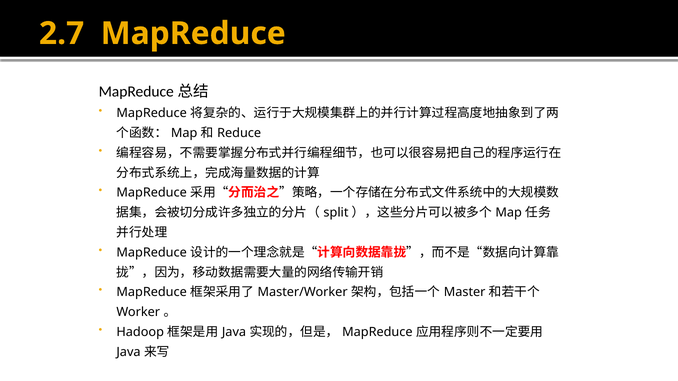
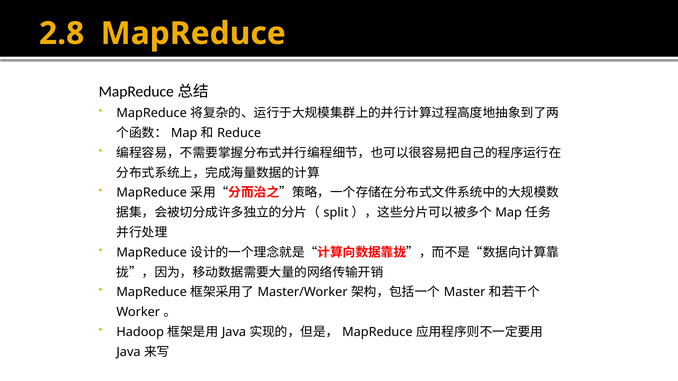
2.7: 2.7 -> 2.8
